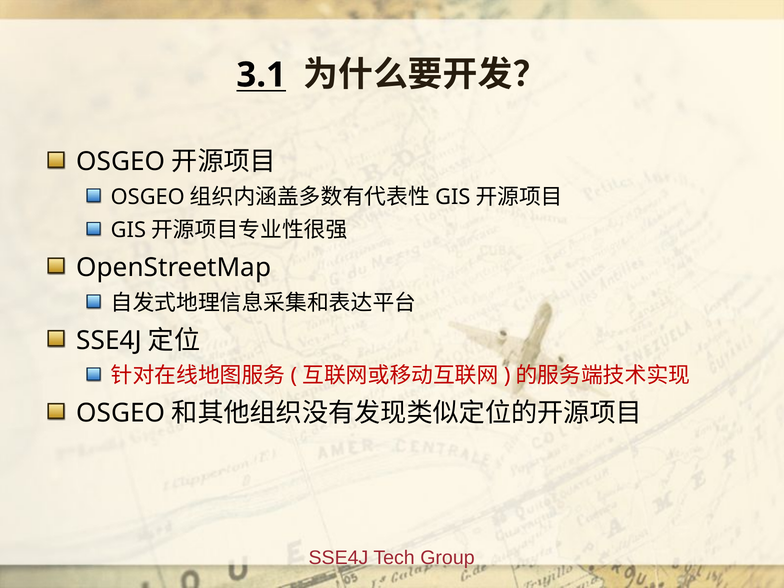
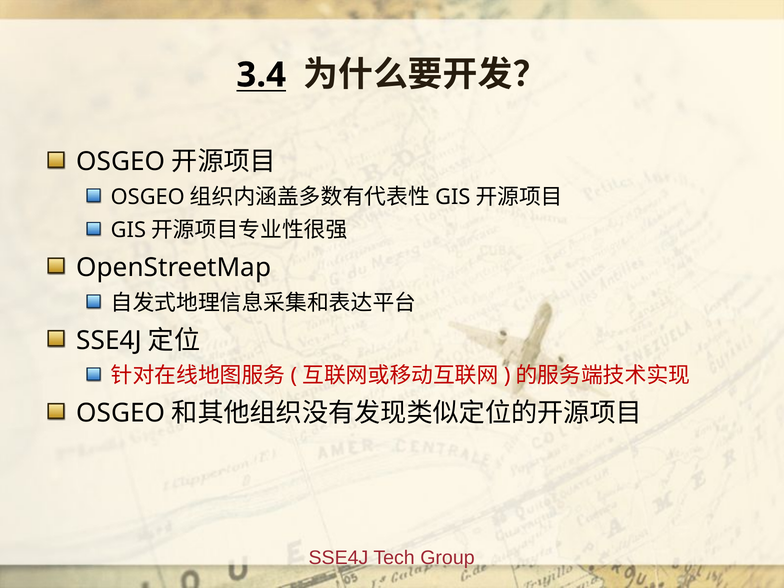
3.1: 3.1 -> 3.4
